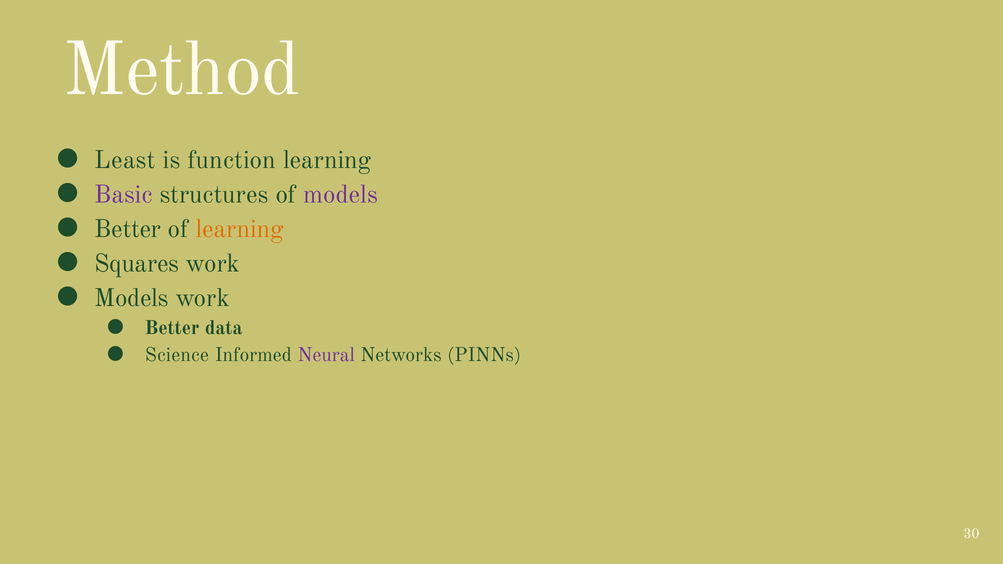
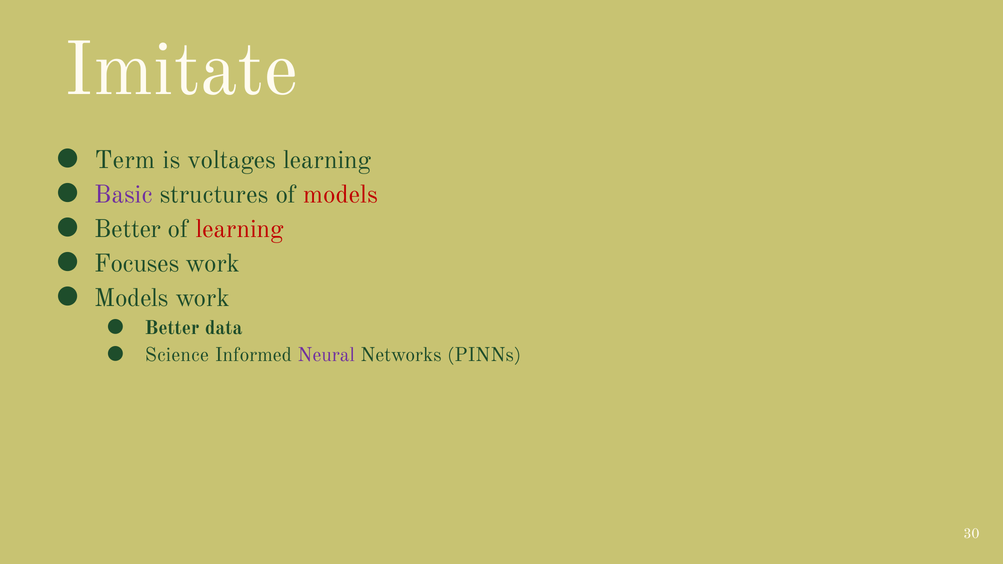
Method: Method -> Imitate
Least: Least -> Term
function: function -> voltages
models at (341, 194) colour: purple -> red
learning at (240, 229) colour: orange -> red
Squares: Squares -> Focuses
